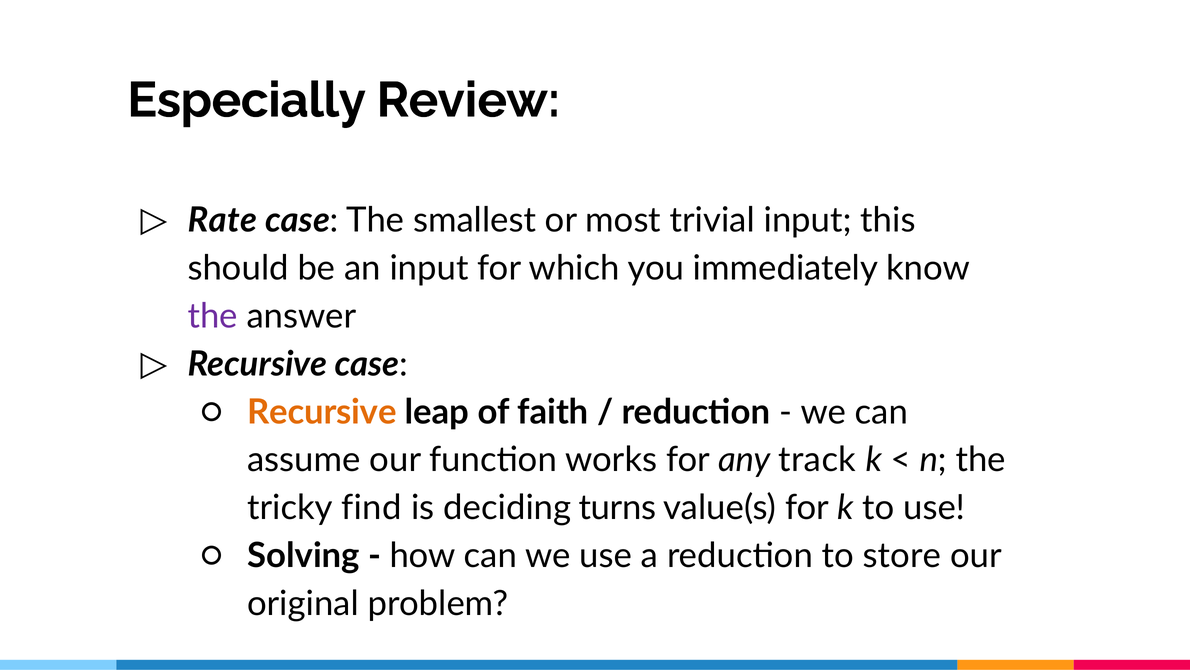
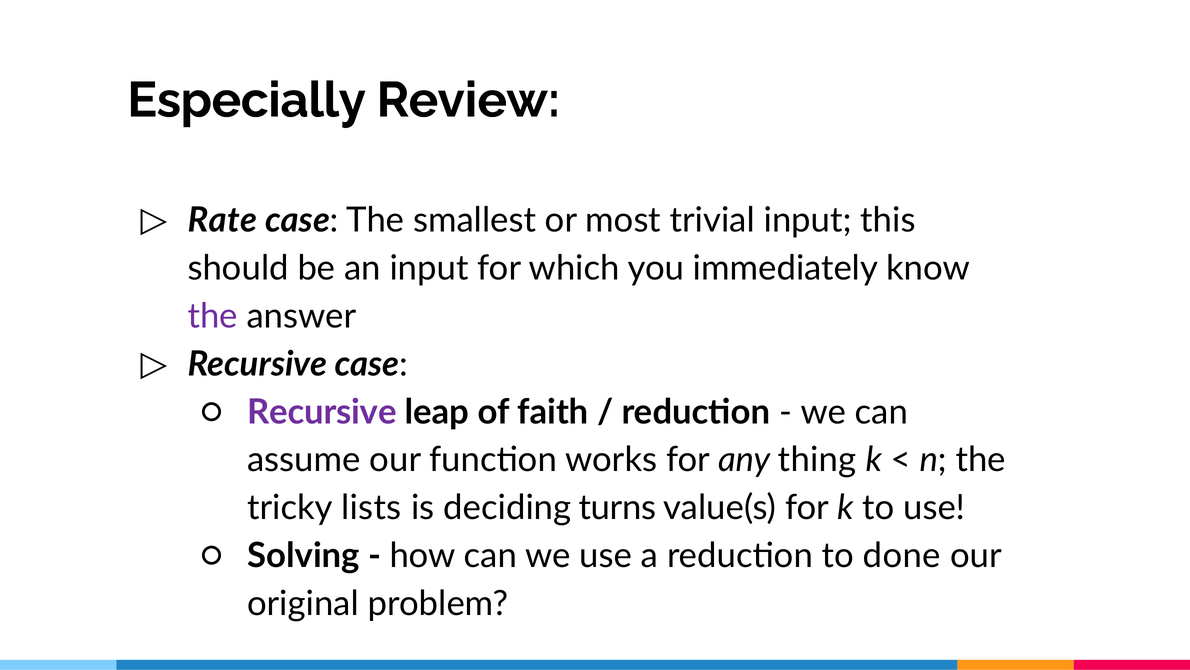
Recursive at (322, 412) colour: orange -> purple
track: track -> thing
find: find -> lists
store: store -> done
